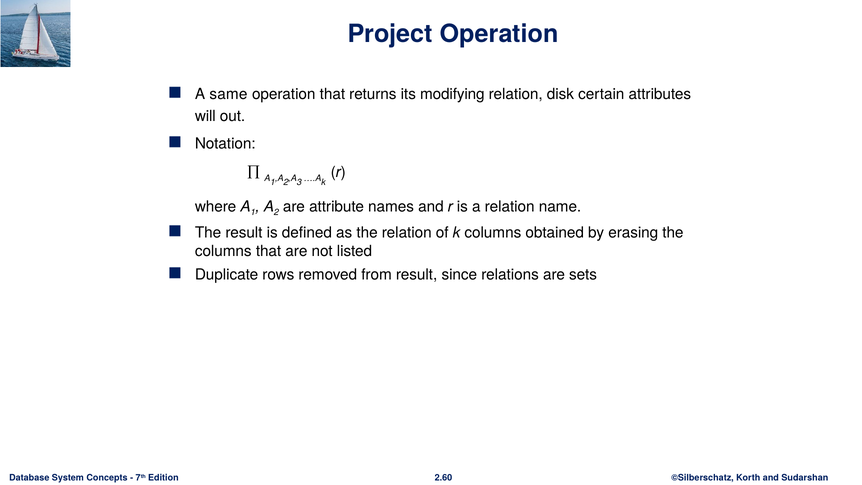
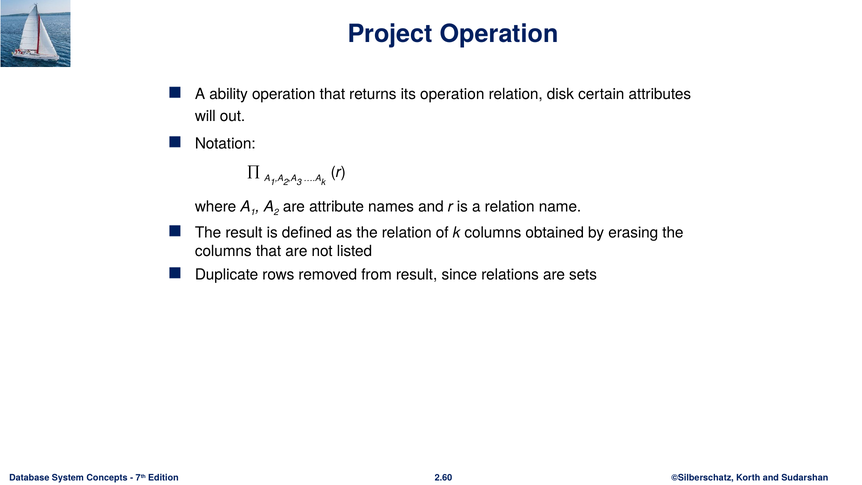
same: same -> ability
its modifying: modifying -> operation
